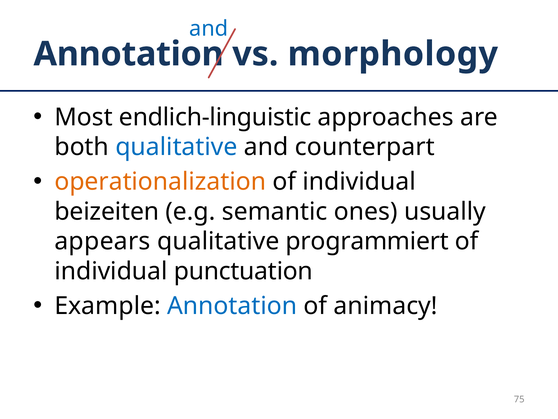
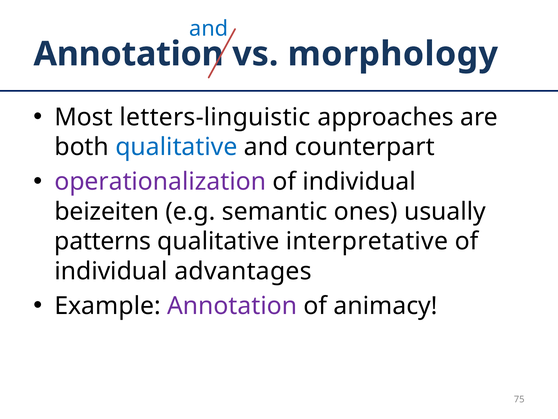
endlich-linguistic: endlich-linguistic -> letters-linguistic
operationalization colour: orange -> purple
appears: appears -> patterns
programmiert: programmiert -> interpretative
punctuation: punctuation -> advantages
Annotation at (232, 306) colour: blue -> purple
